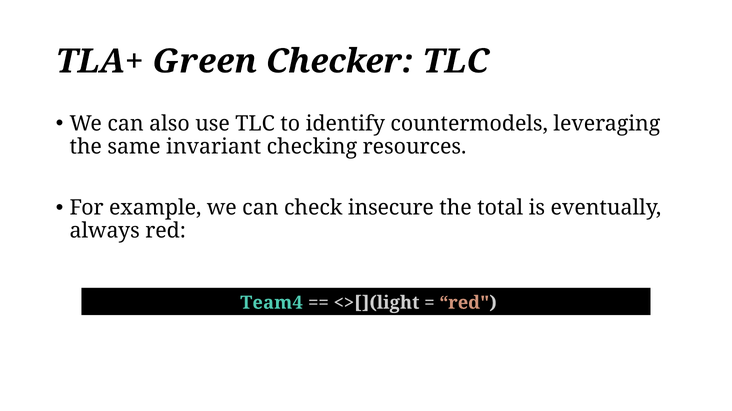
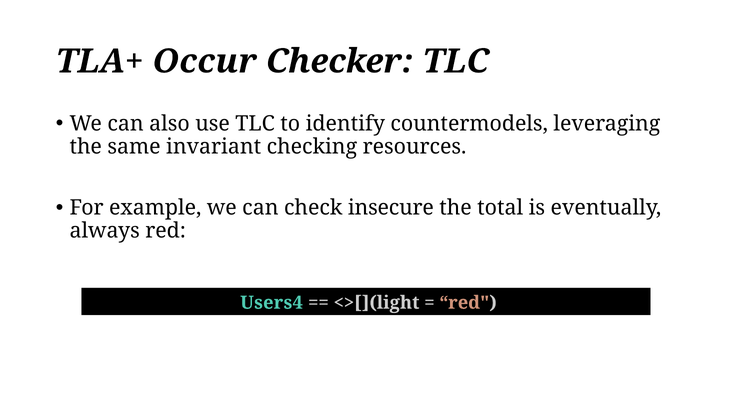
Green: Green -> Occur
Team4: Team4 -> Users4
